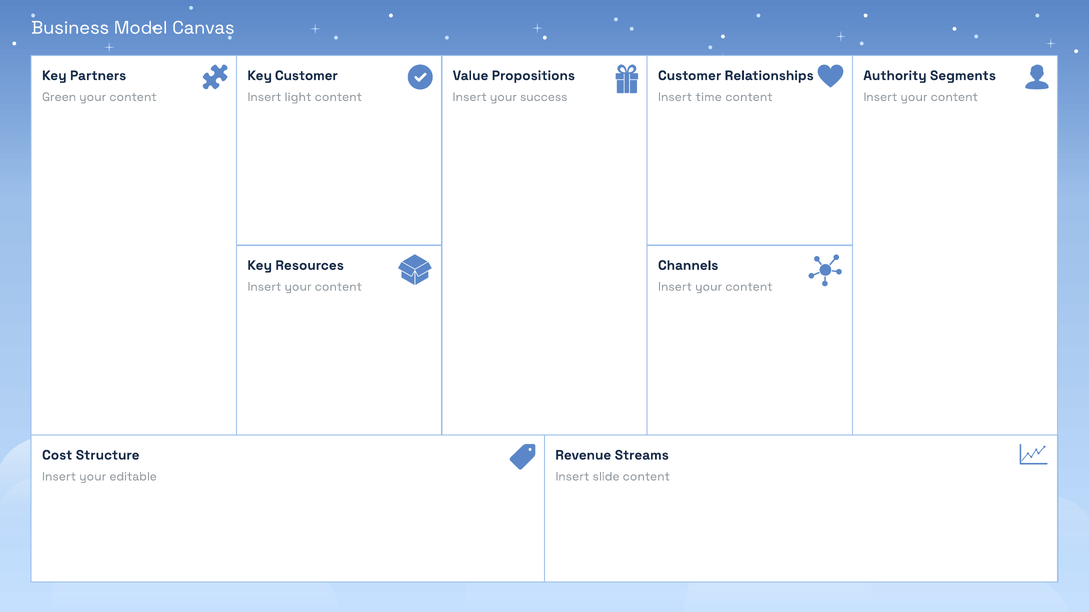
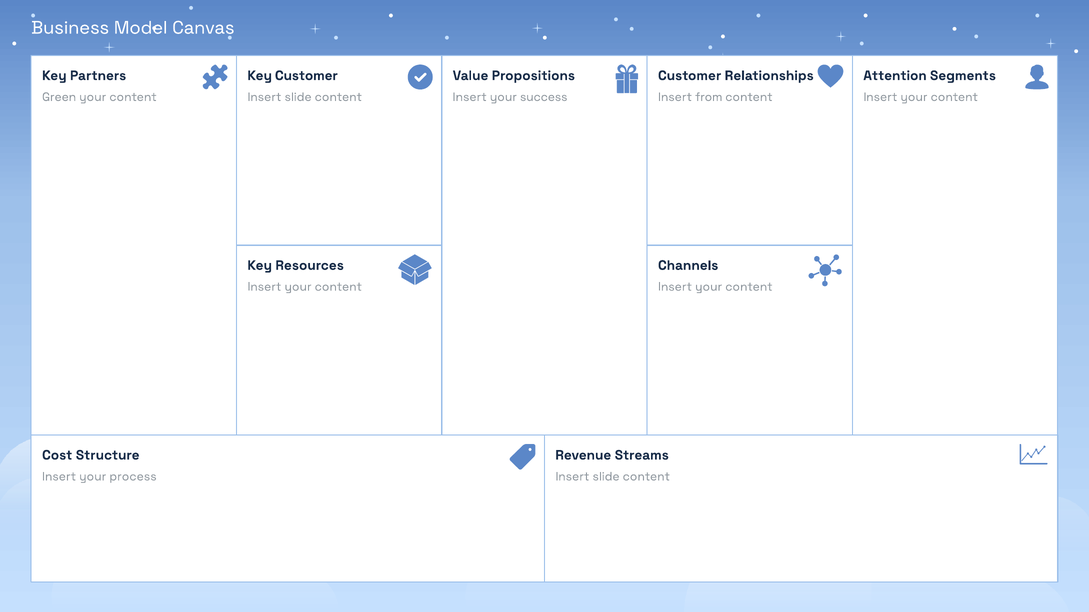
Authority: Authority -> Attention
light at (298, 97): light -> slide
time: time -> from
editable: editable -> process
